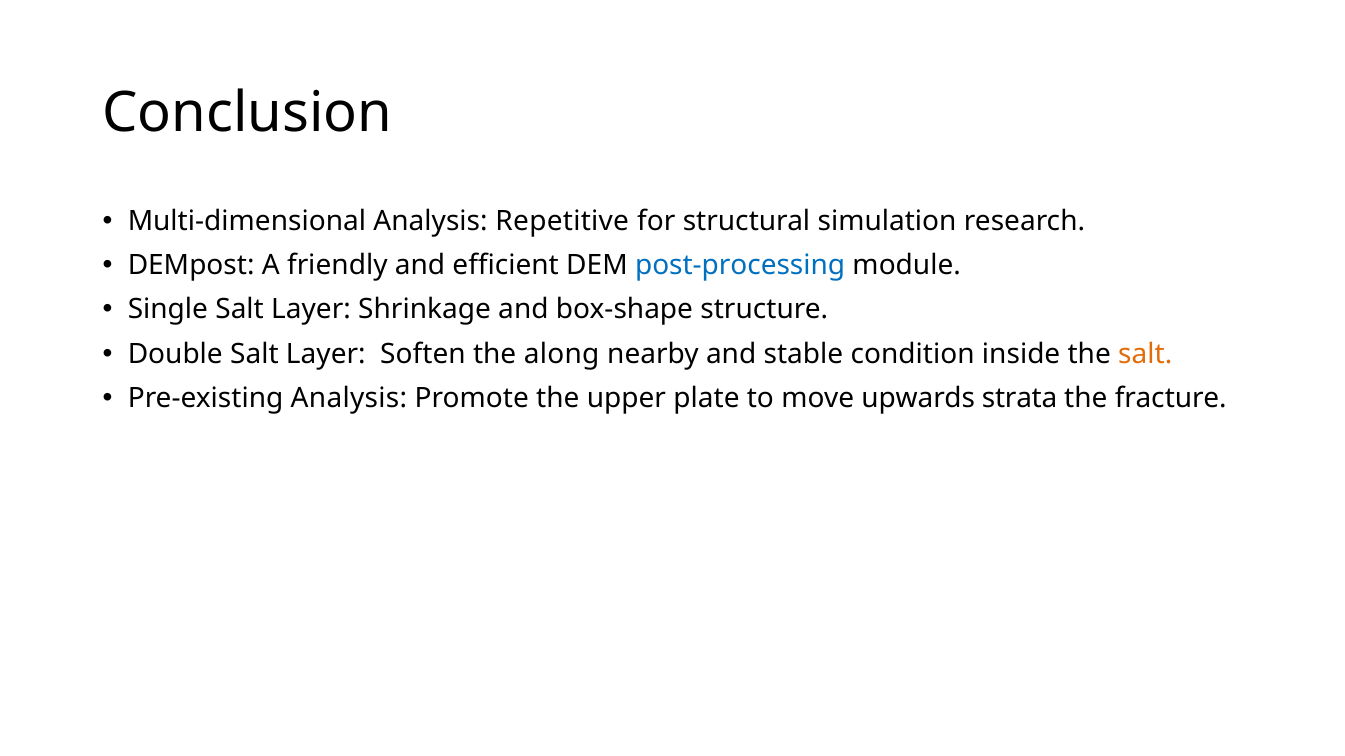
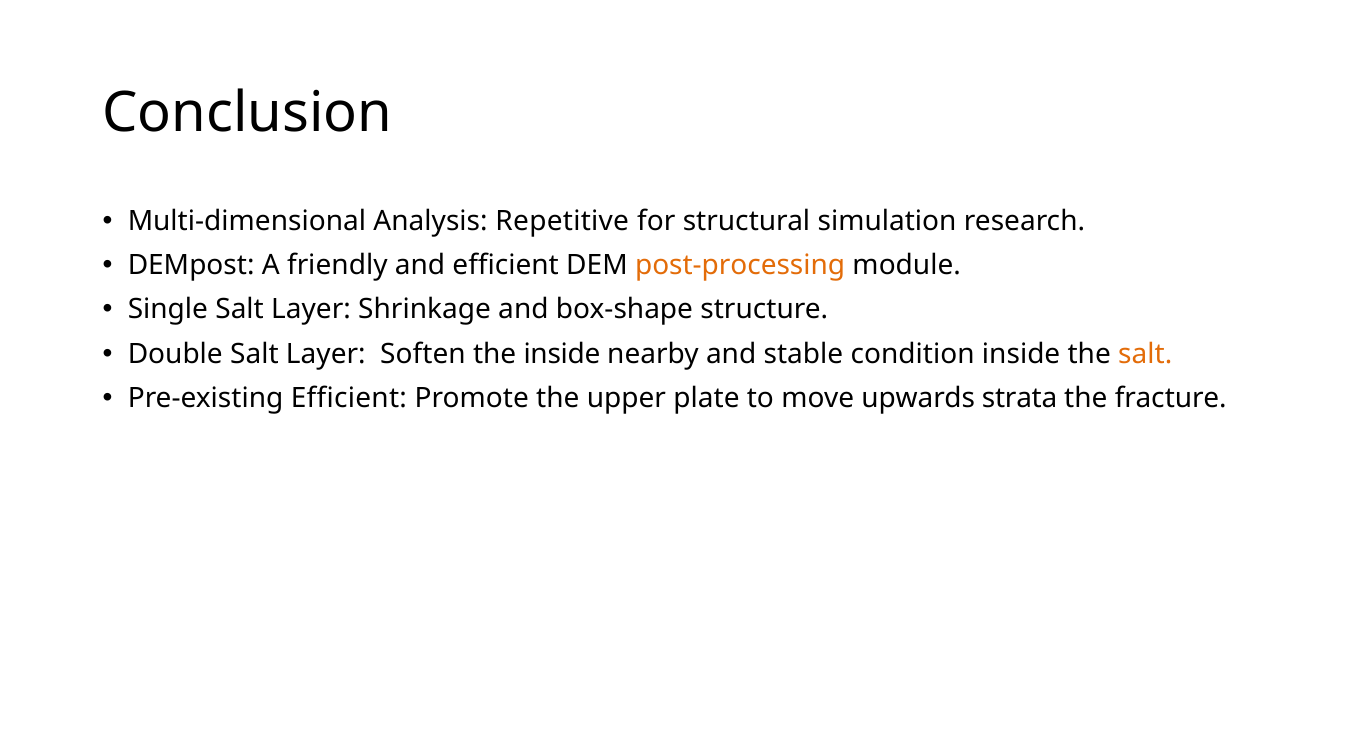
post-processing colour: blue -> orange
the along: along -> inside
Pre-existing Analysis: Analysis -> Efficient
